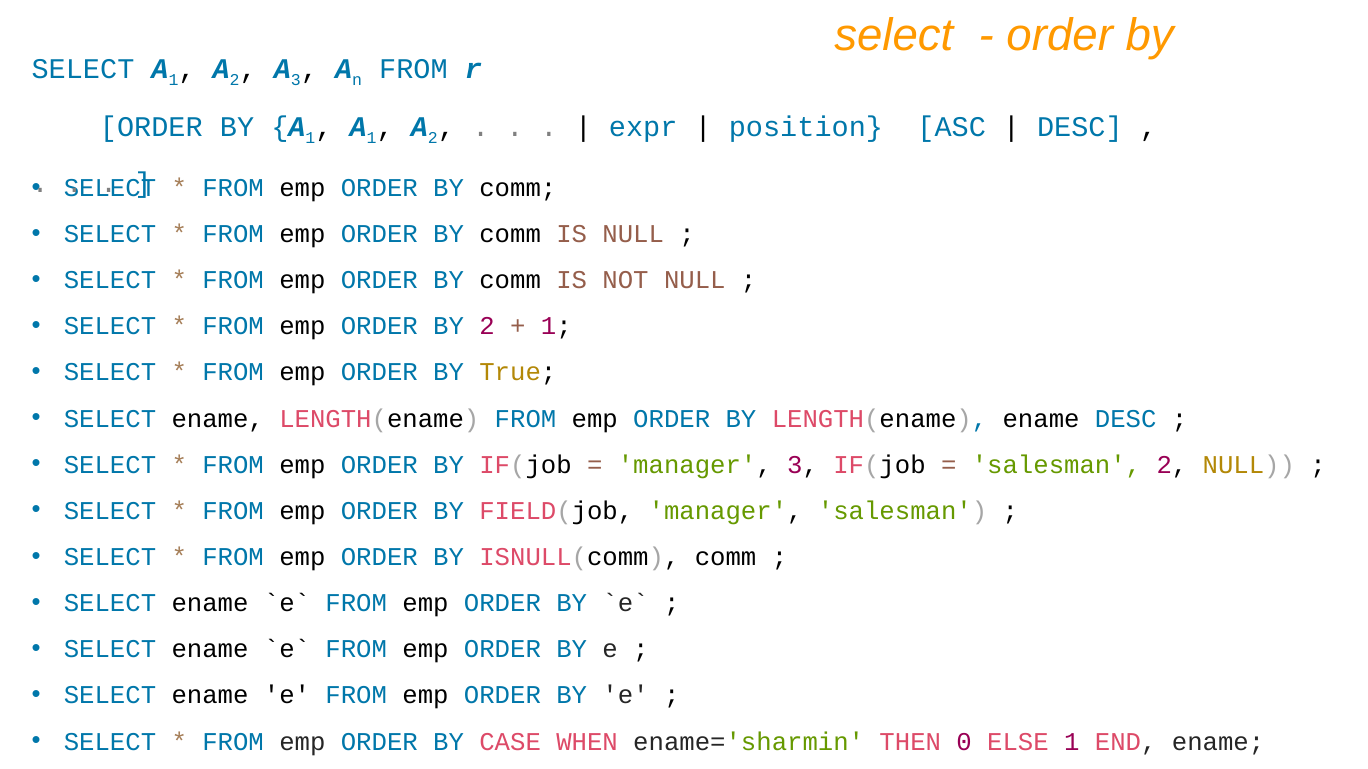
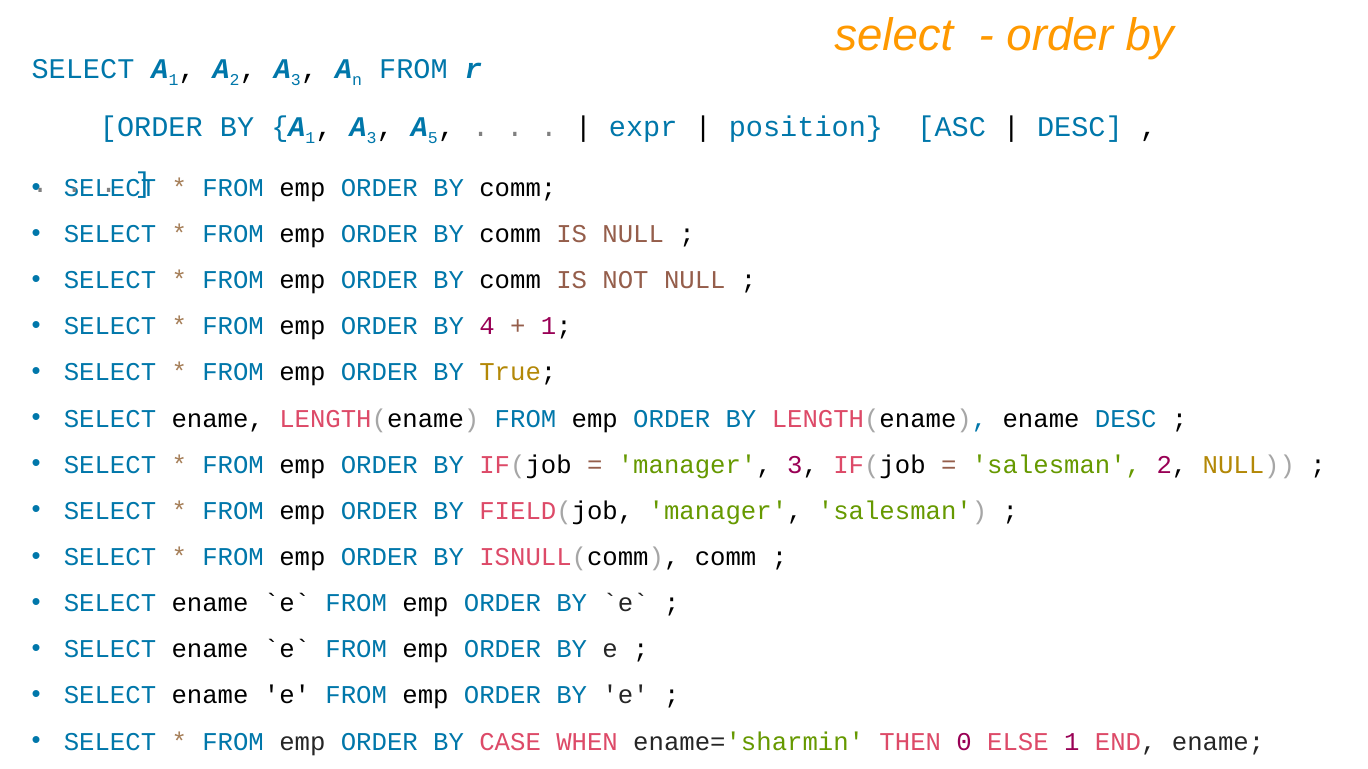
1 at (372, 139): 1 -> 3
2 at (433, 139): 2 -> 5
BY 2: 2 -> 4
